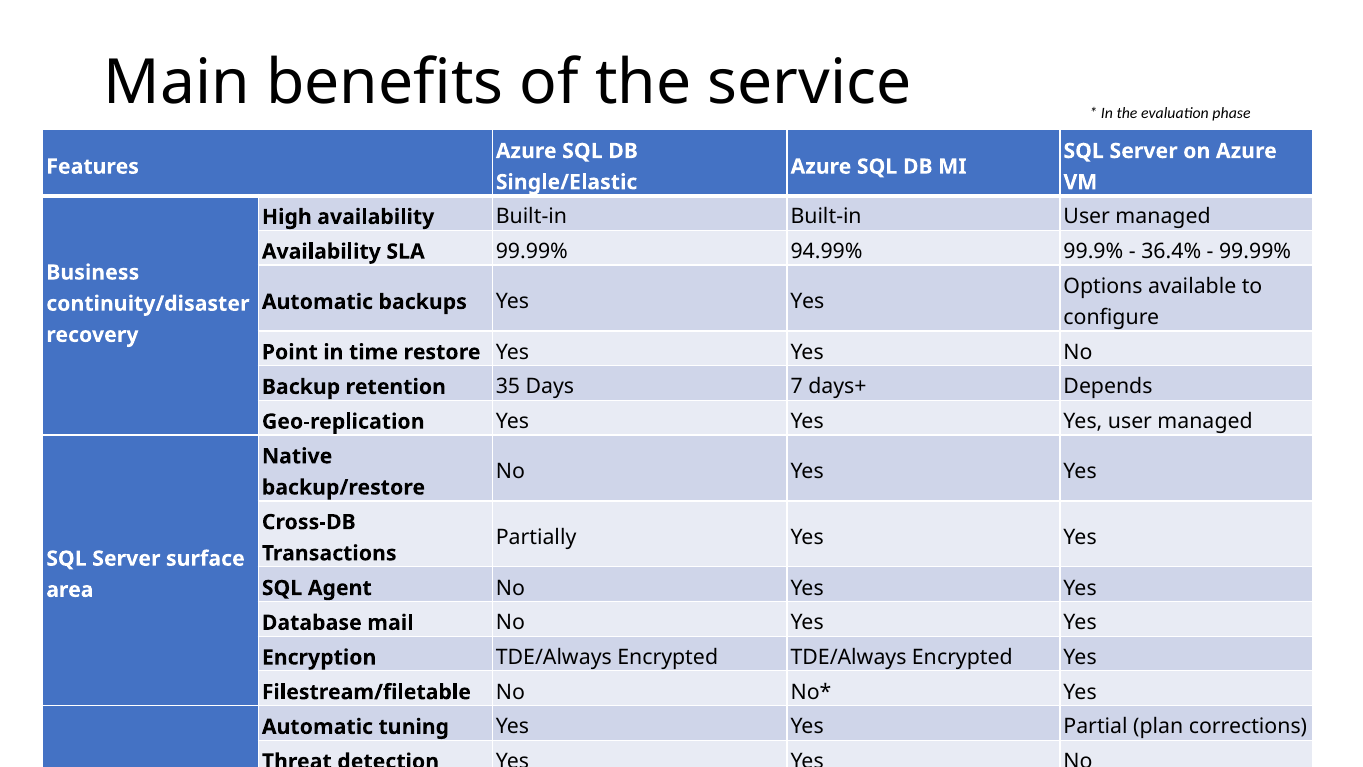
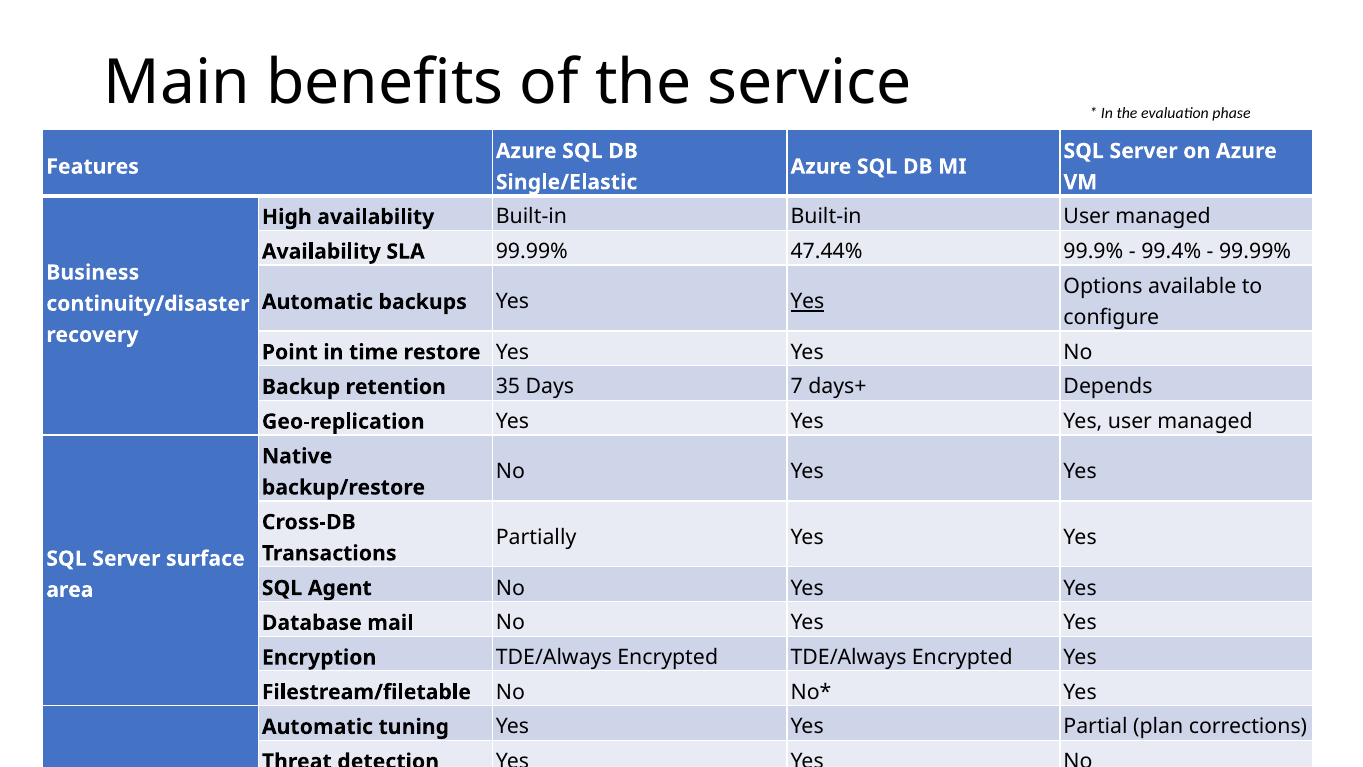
94.99%: 94.99% -> 47.44%
36.4%: 36.4% -> 99.4%
Yes at (807, 302) underline: none -> present
